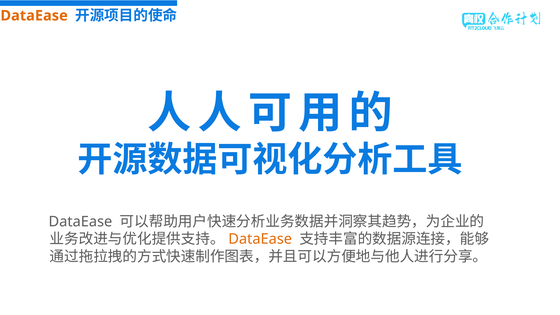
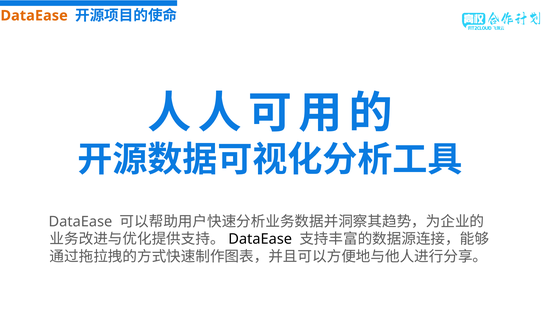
DataEase at (260, 239) colour: orange -> black
